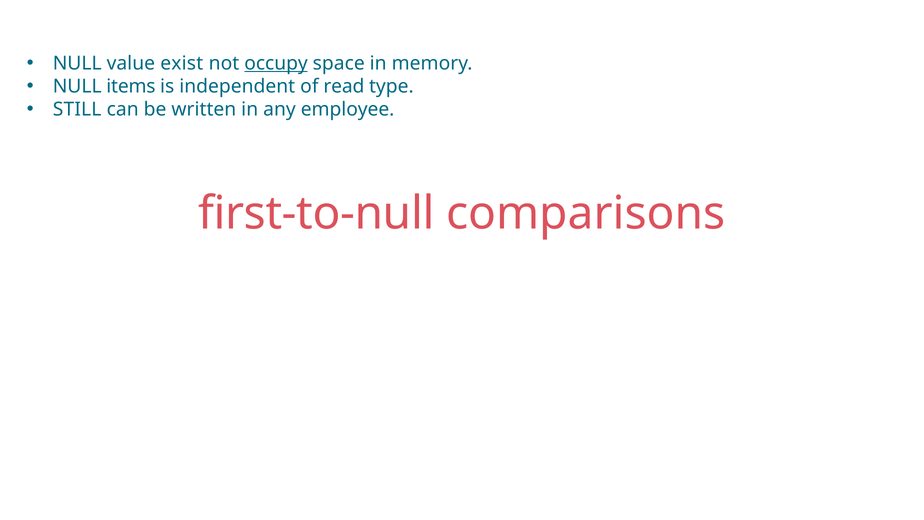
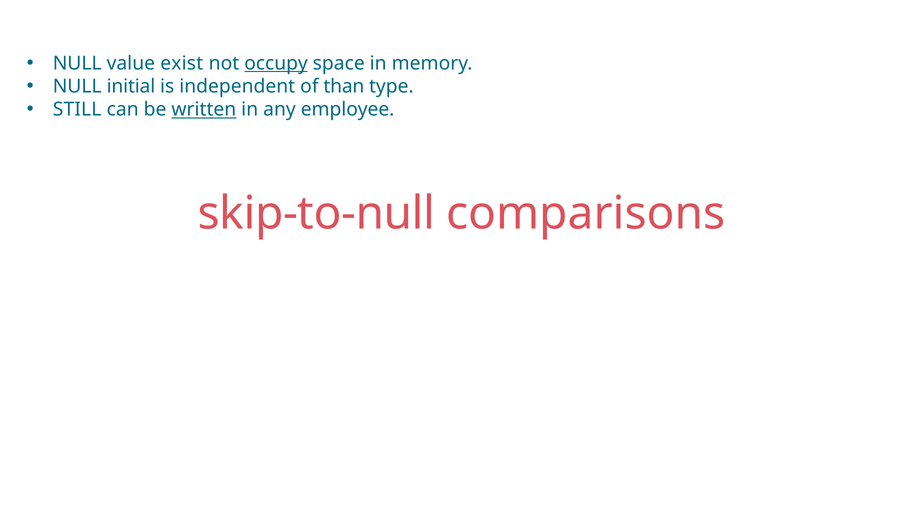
items: items -> initial
read: read -> than
written underline: none -> present
first-to-null: first-to-null -> skip-to-null
